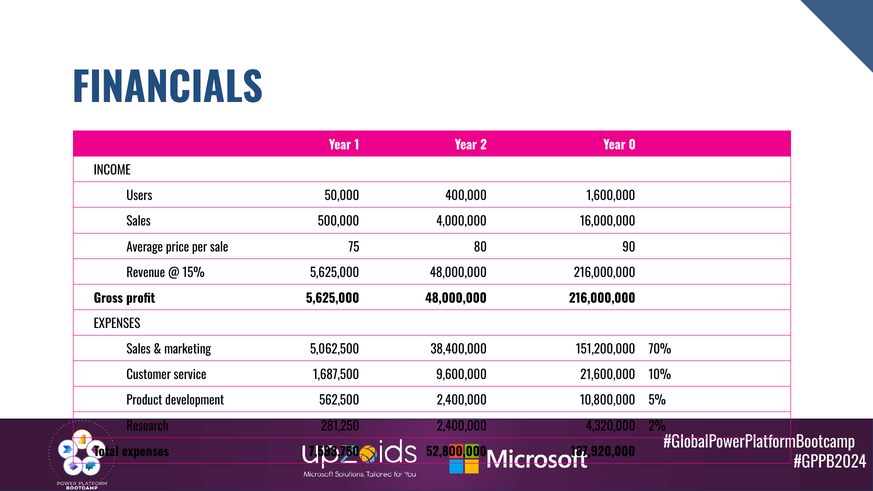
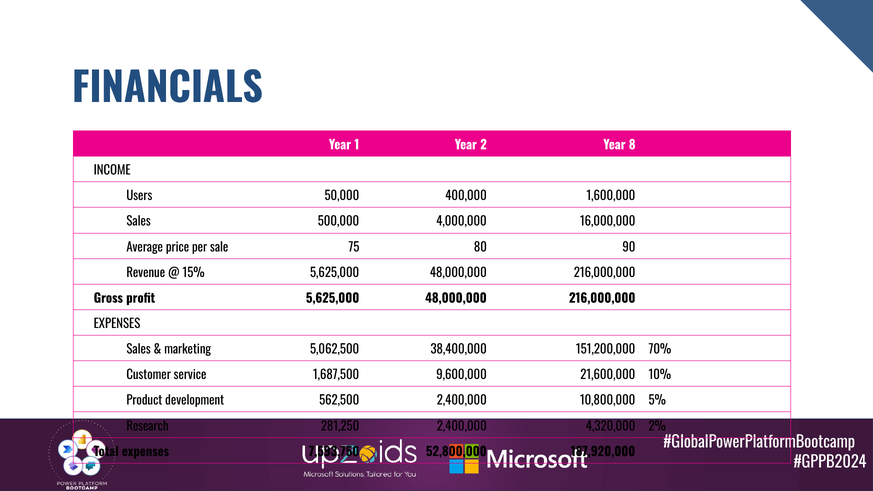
0: 0 -> 8
